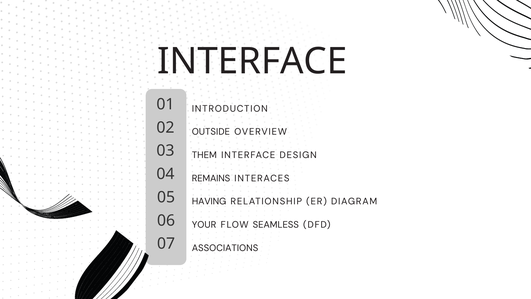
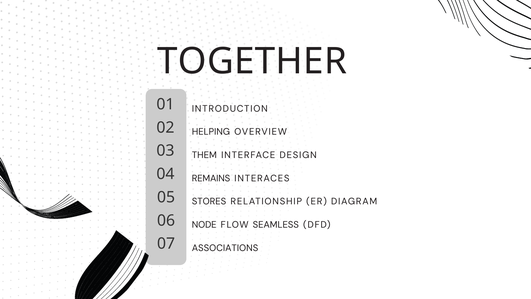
INTERFACE at (252, 61): INTERFACE -> TOGETHER
OUTSIDE: OUTSIDE -> HELPING
HAVING: HAVING -> STORES
YOUR: YOUR -> NODE
